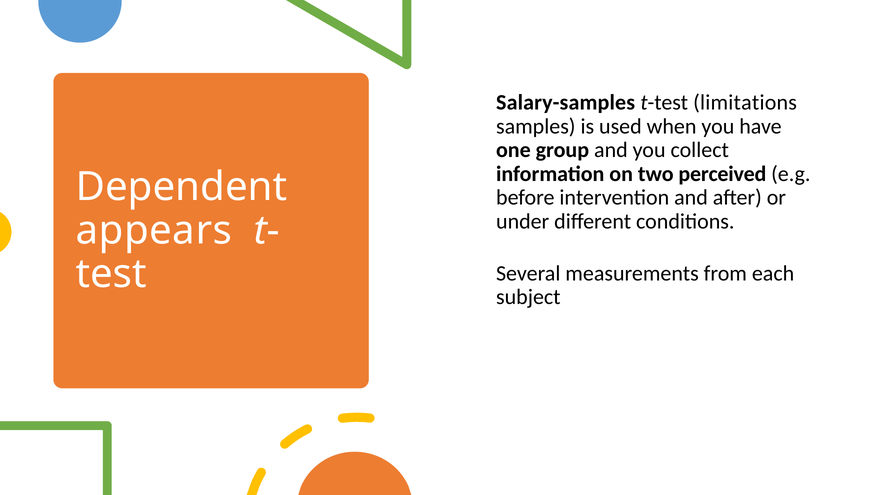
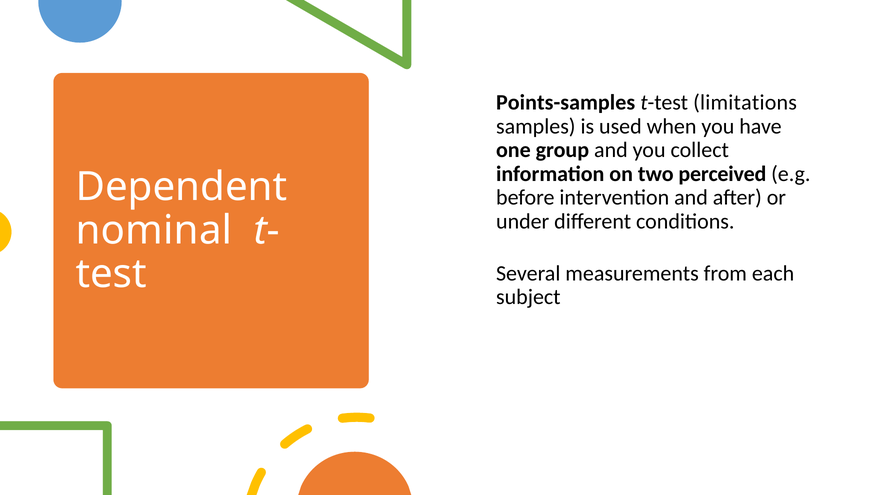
Salary-samples: Salary-samples -> Points-samples
appears: appears -> nominal
